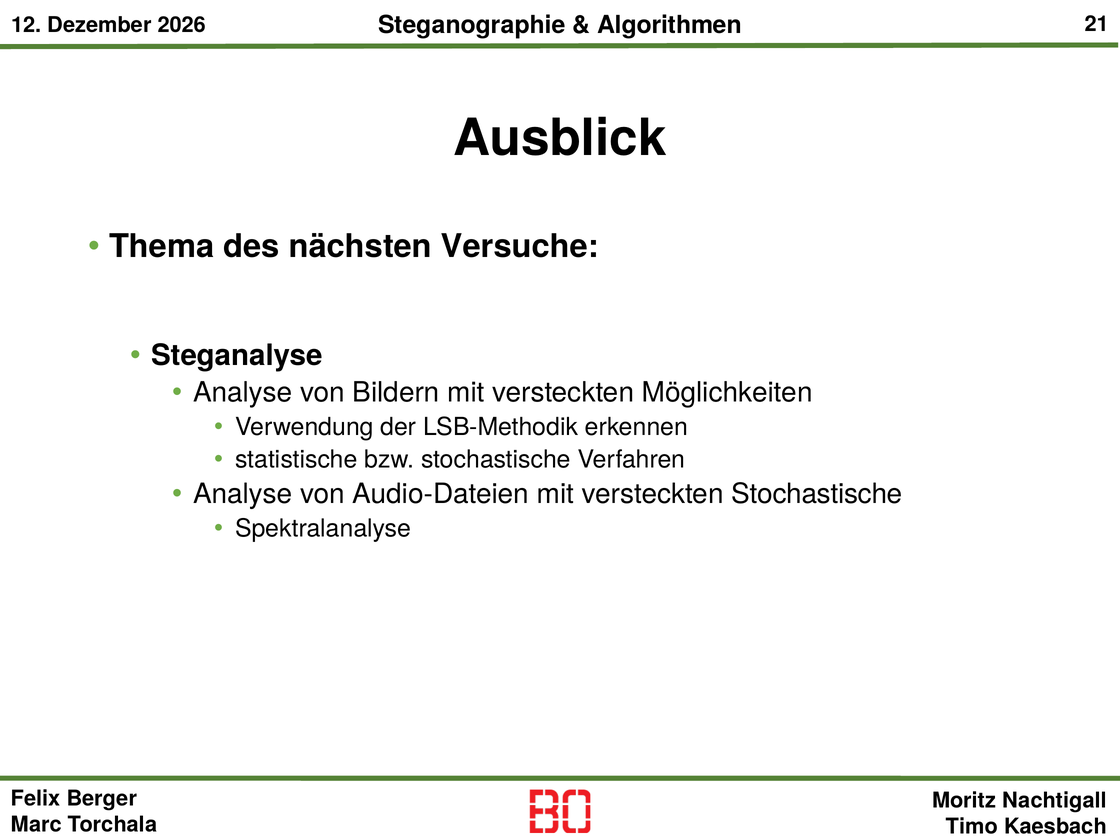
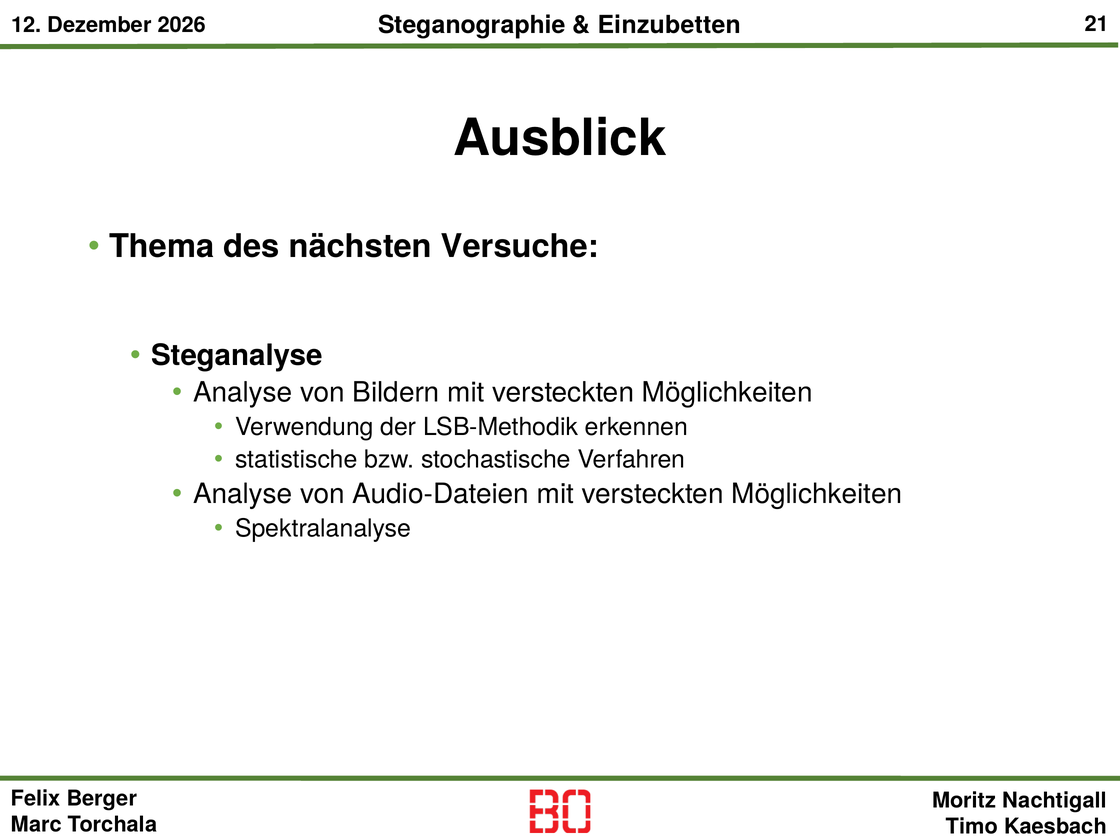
Algorithmen: Algorithmen -> Einzubetten
Audio-Dateien mit versteckten Stochastische: Stochastische -> Möglichkeiten
